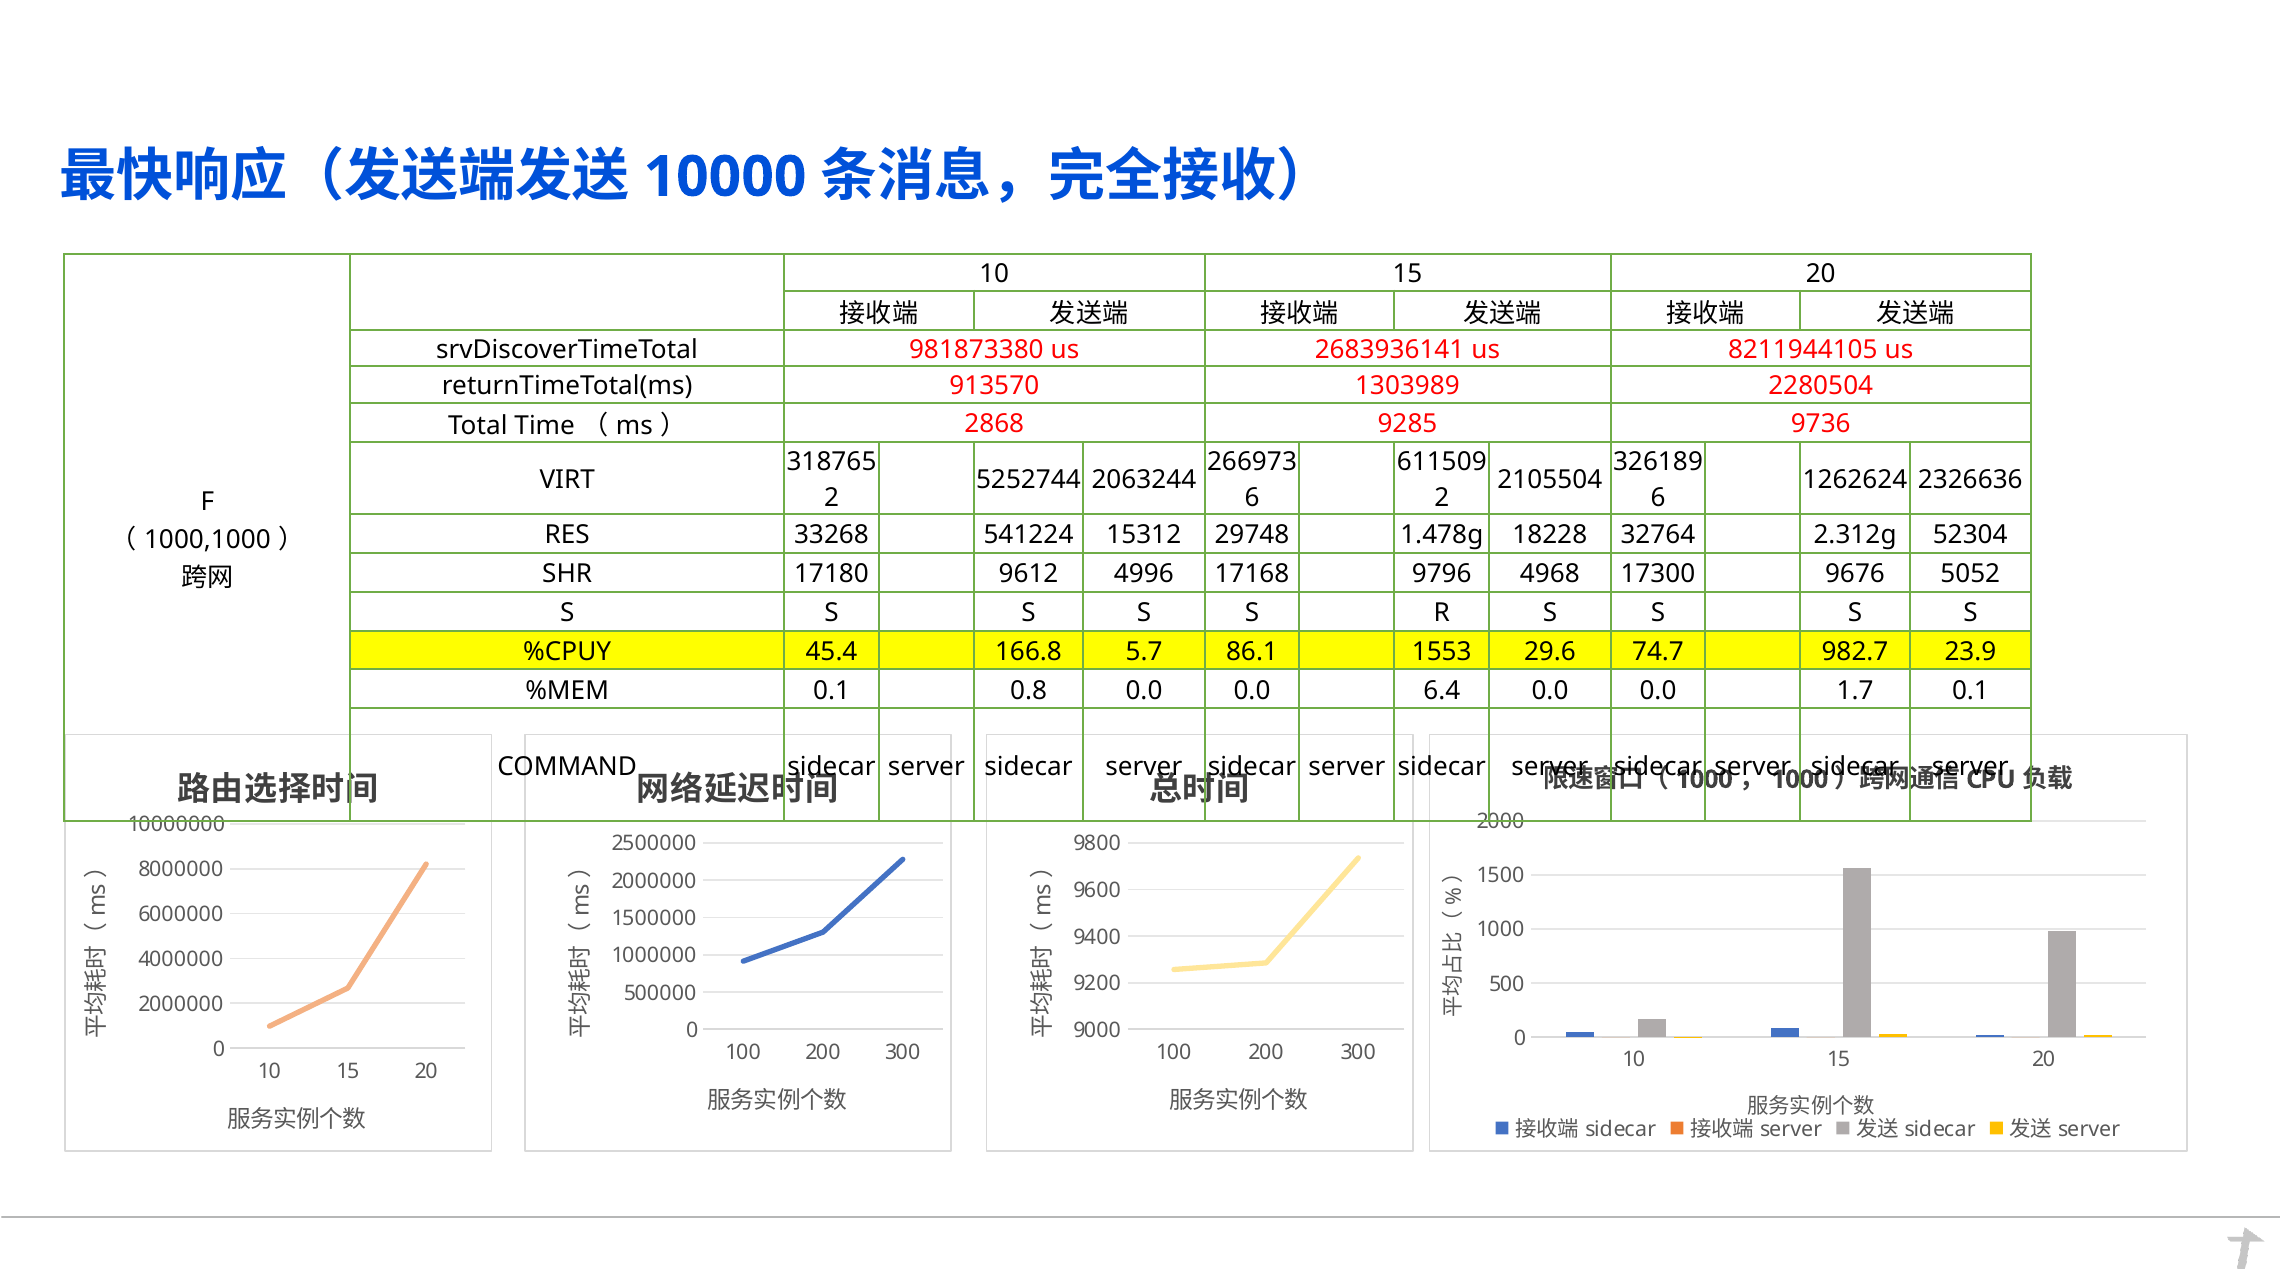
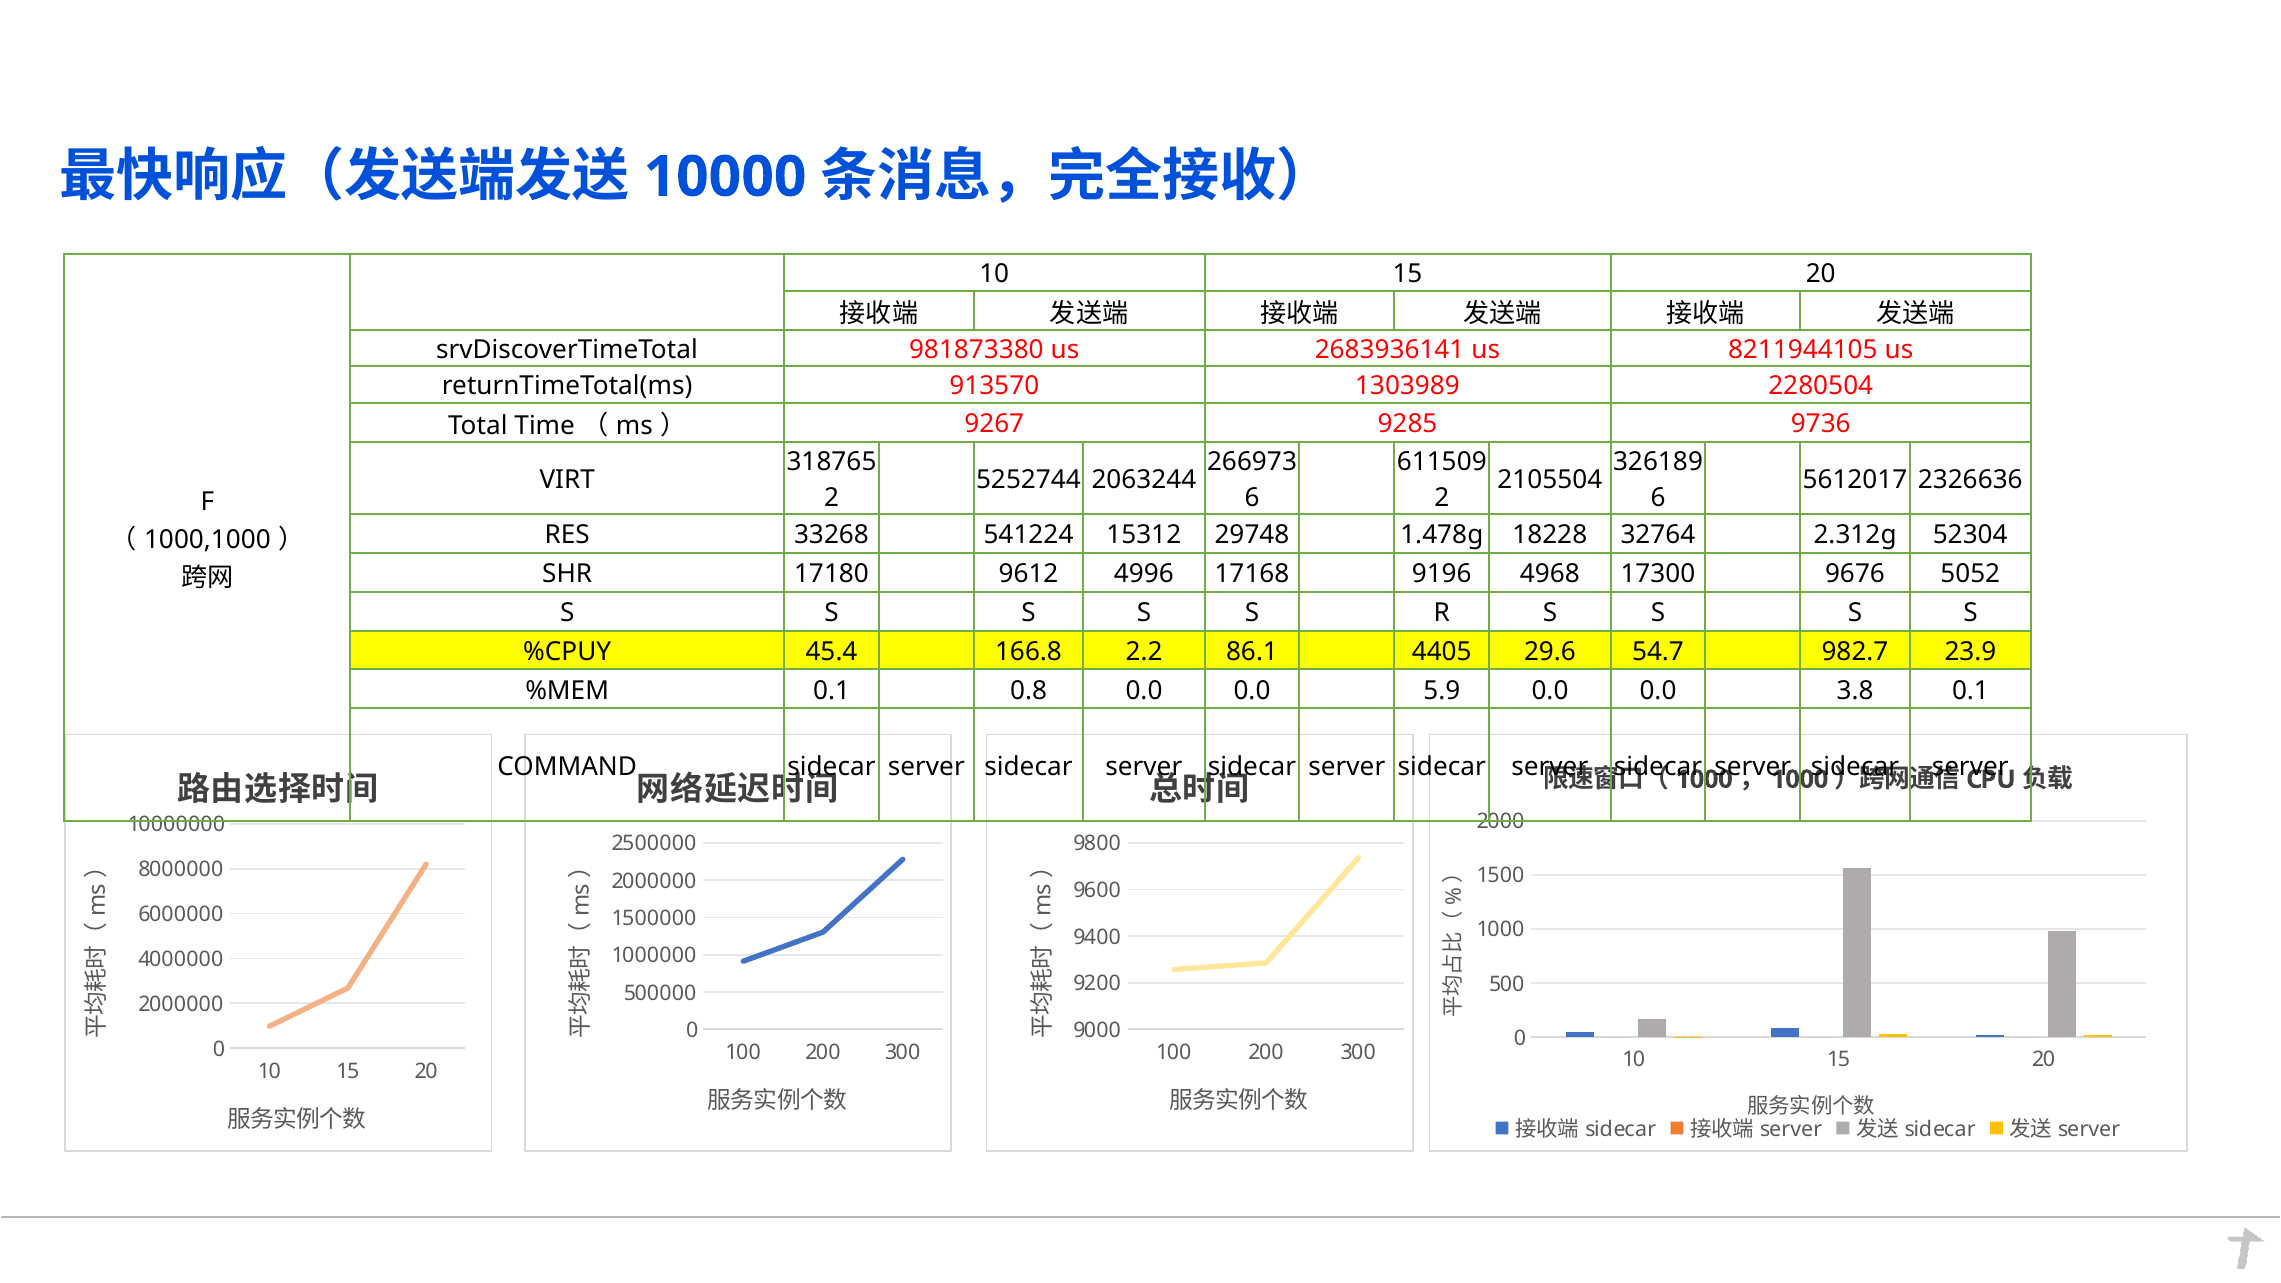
2868: 2868 -> 9267
1262624: 1262624 -> 5612017
9796: 9796 -> 9196
5.7: 5.7 -> 2.2
1553: 1553 -> 4405
74.7: 74.7 -> 54.7
6.4: 6.4 -> 5.9
1.7: 1.7 -> 3.8
